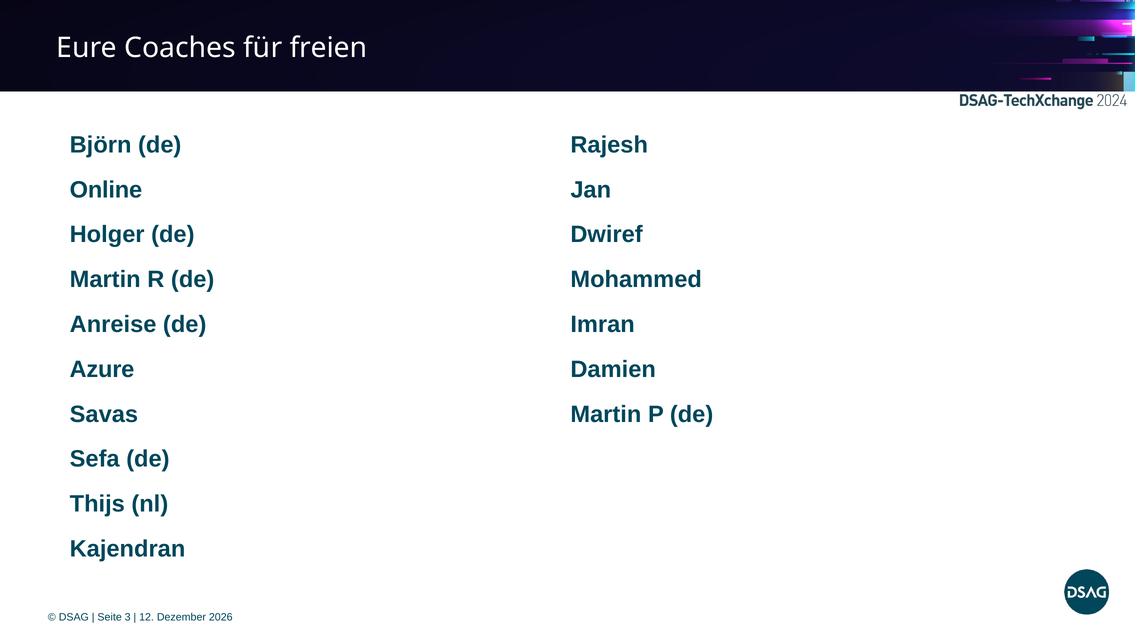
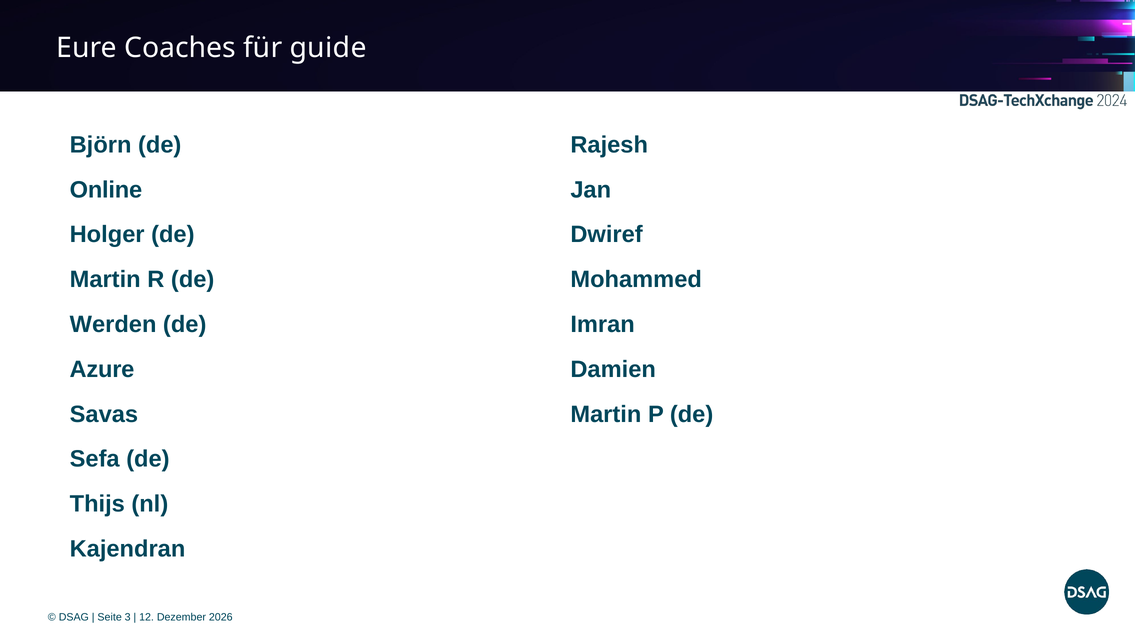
freien: freien -> guide
Anreise: Anreise -> Werden
